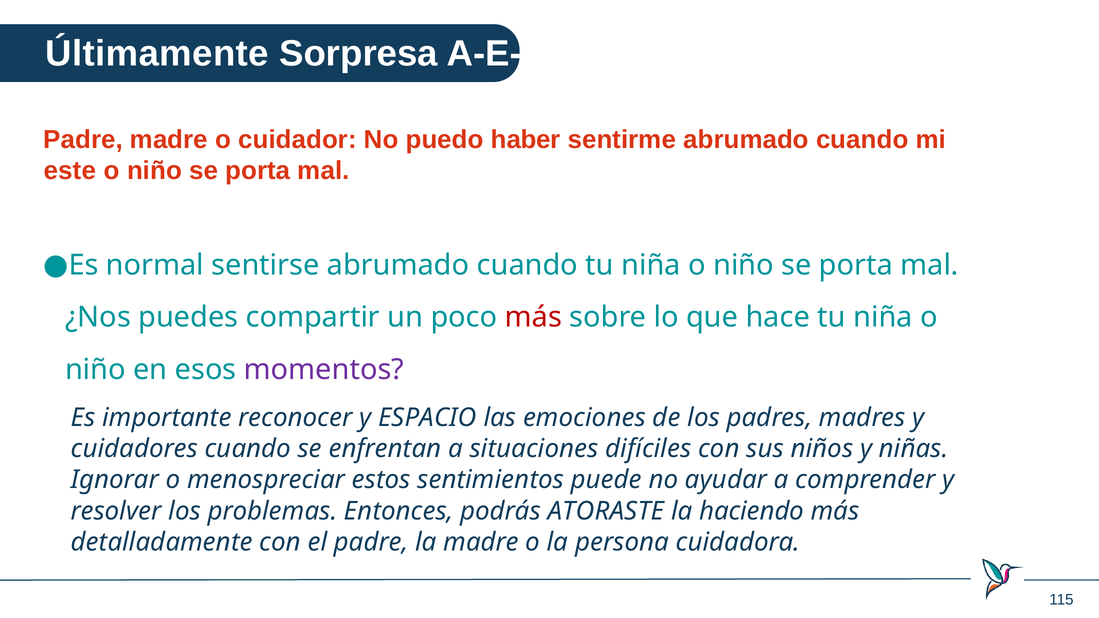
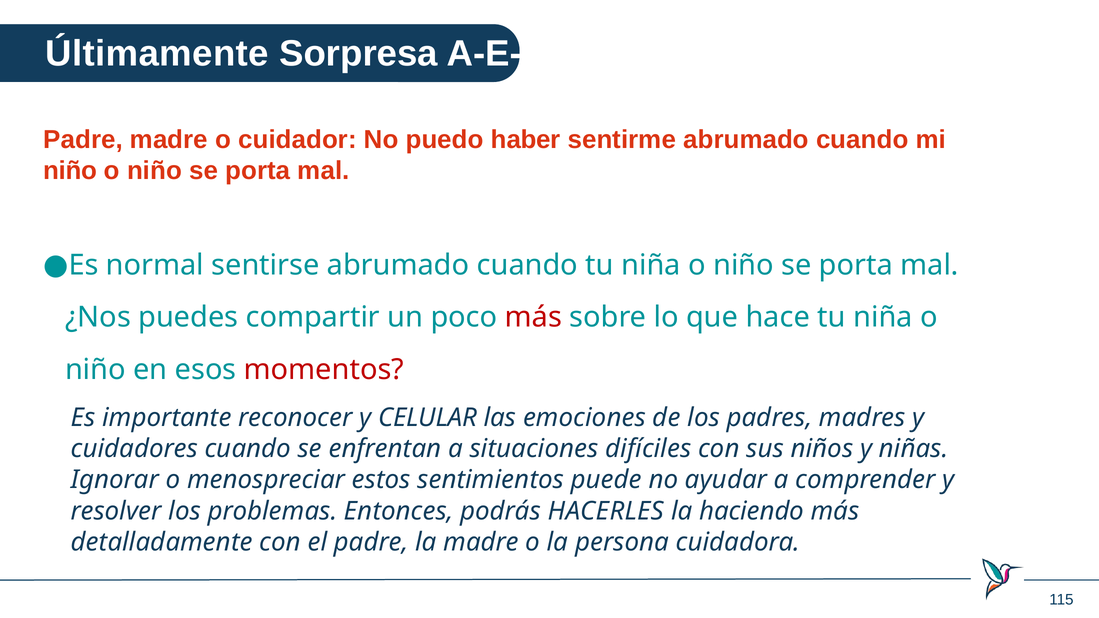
este at (70, 171): este -> niño
momentos colour: purple -> red
ESPACIO: ESPACIO -> CELULAR
ATORASTE: ATORASTE -> HACERLES
